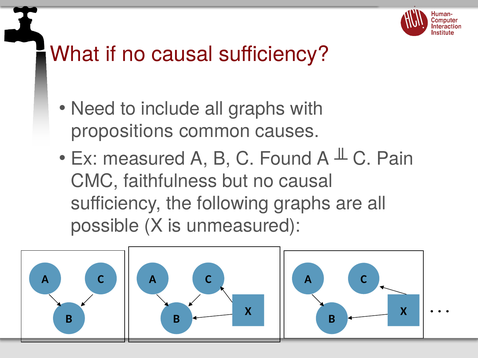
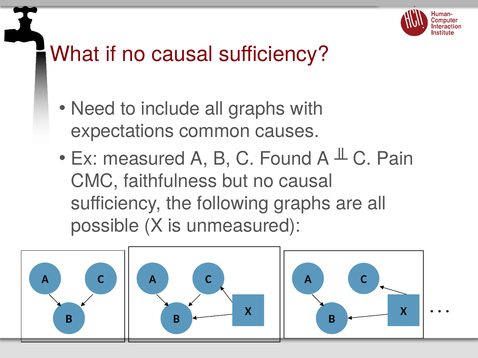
propositions: propositions -> expectations
